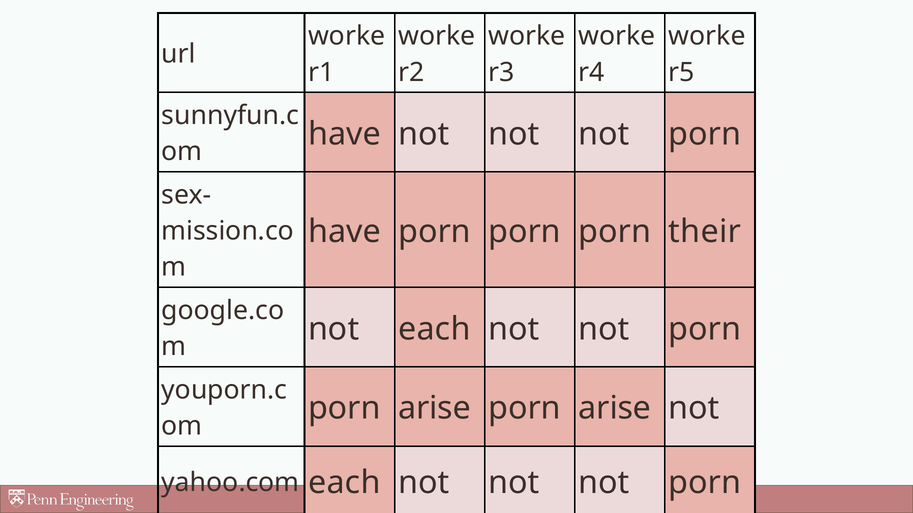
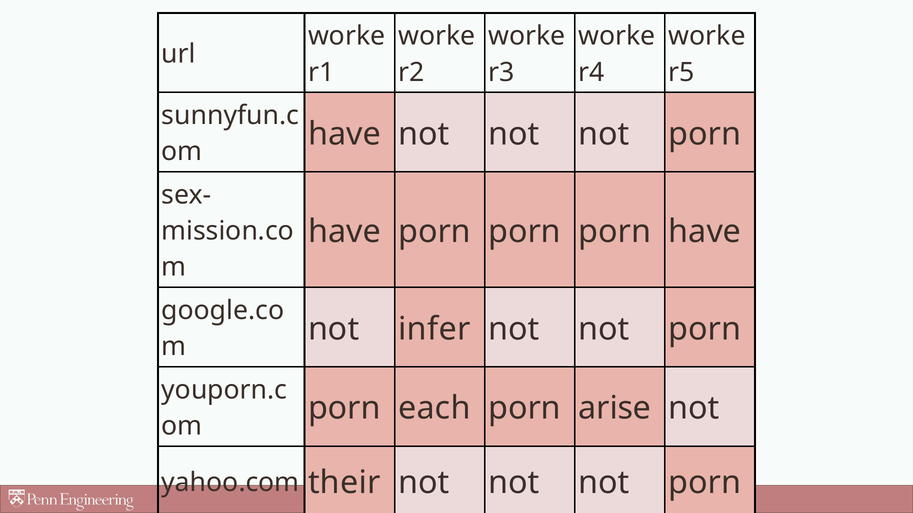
porn their: their -> have
not each: each -> infer
arise at (435, 409): arise -> each
yahoo.com each: each -> their
